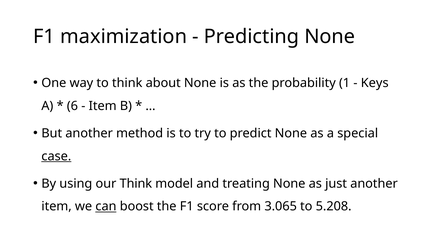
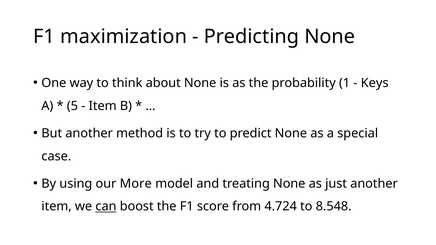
6: 6 -> 5
case underline: present -> none
our Think: Think -> More
3.065: 3.065 -> 4.724
5.208: 5.208 -> 8.548
